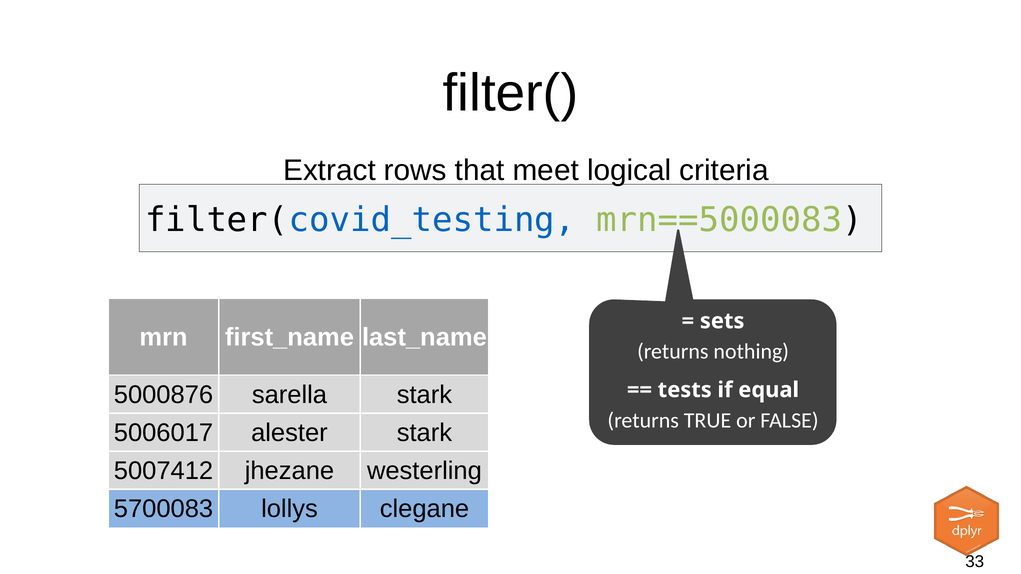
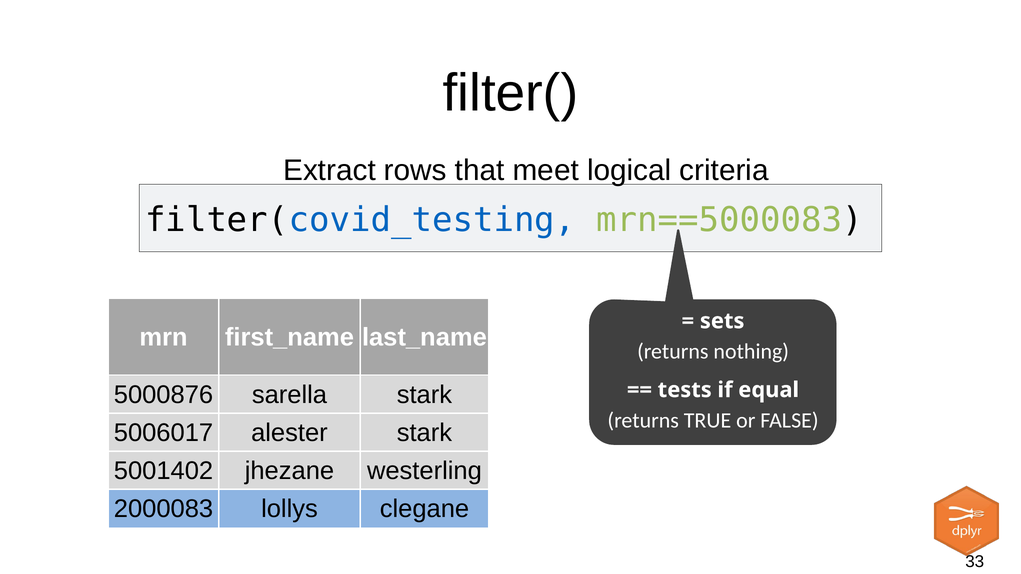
5007412: 5007412 -> 5001402
5700083: 5700083 -> 2000083
